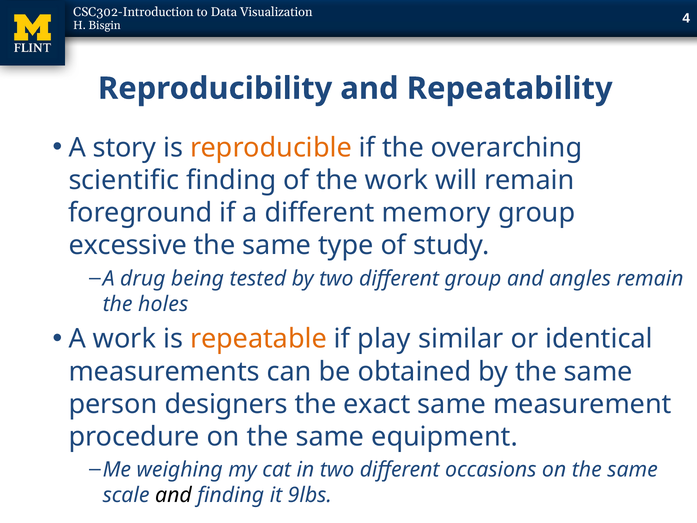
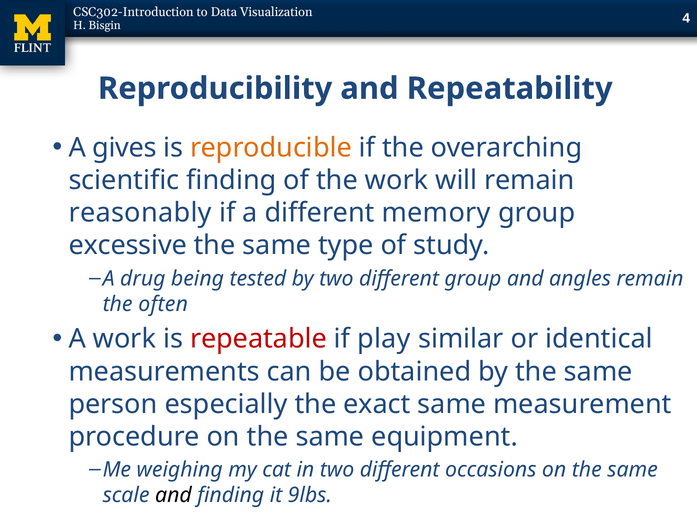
story: story -> gives
foreground: foreground -> reasonably
holes: holes -> often
repeatable colour: orange -> red
designers: designers -> especially
